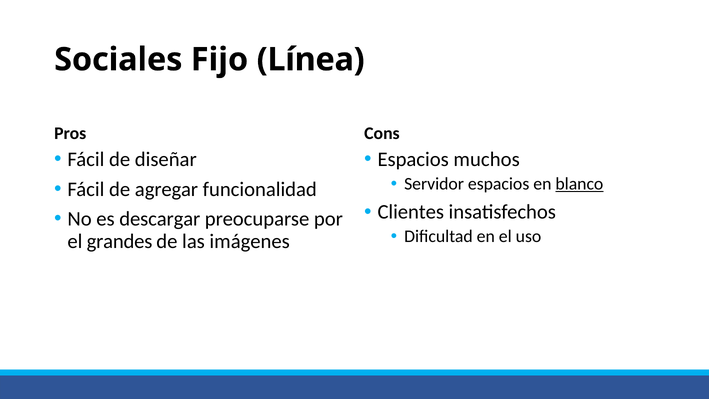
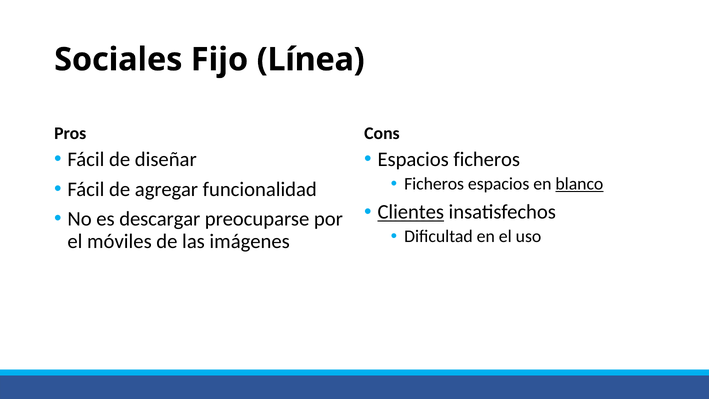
Espacios muchos: muchos -> ficheros
Servidor at (434, 184): Servidor -> Ficheros
Clientes underline: none -> present
grandes: grandes -> móviles
